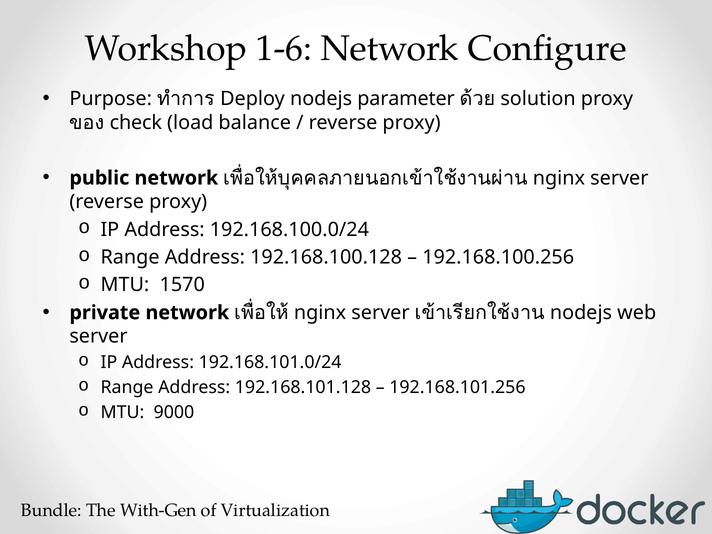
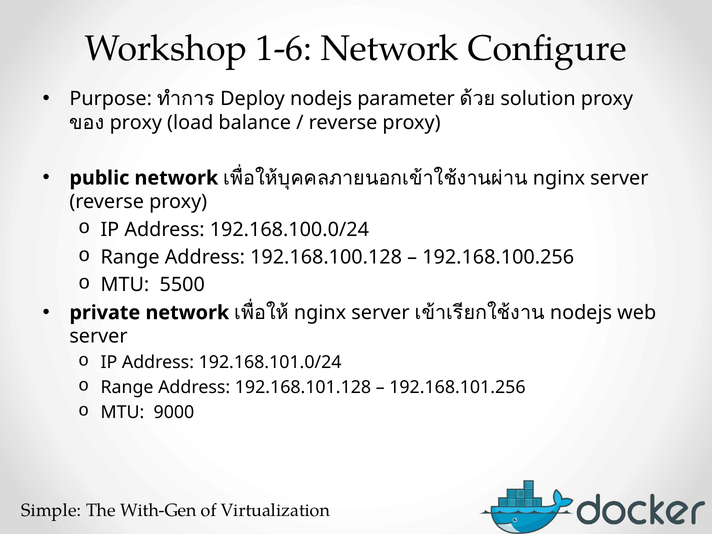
check at (136, 123): check -> proxy
1570: 1570 -> 5500
Bundle: Bundle -> Simple
